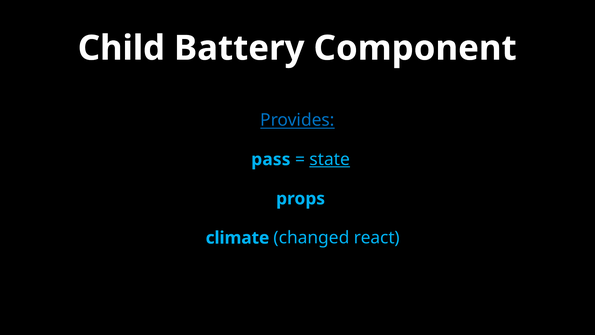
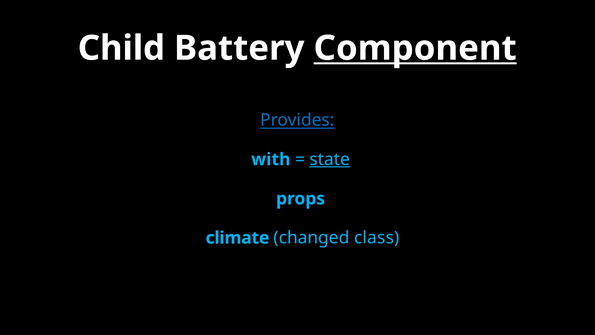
Component underline: none -> present
pass: pass -> with
react: react -> class
